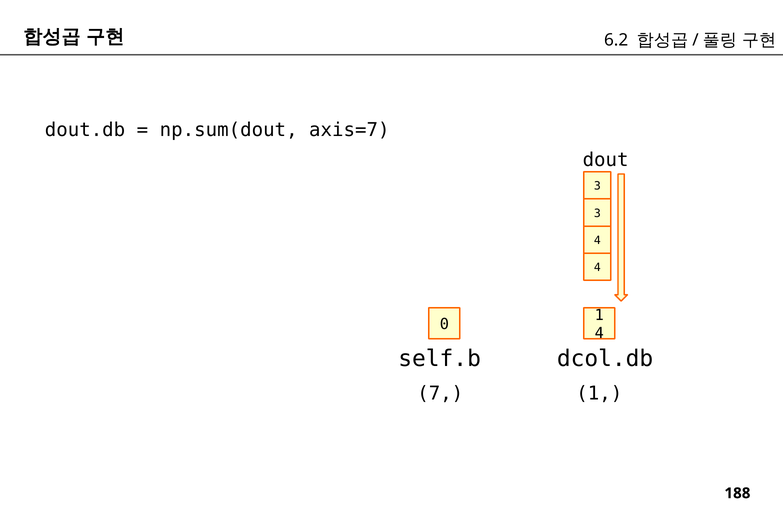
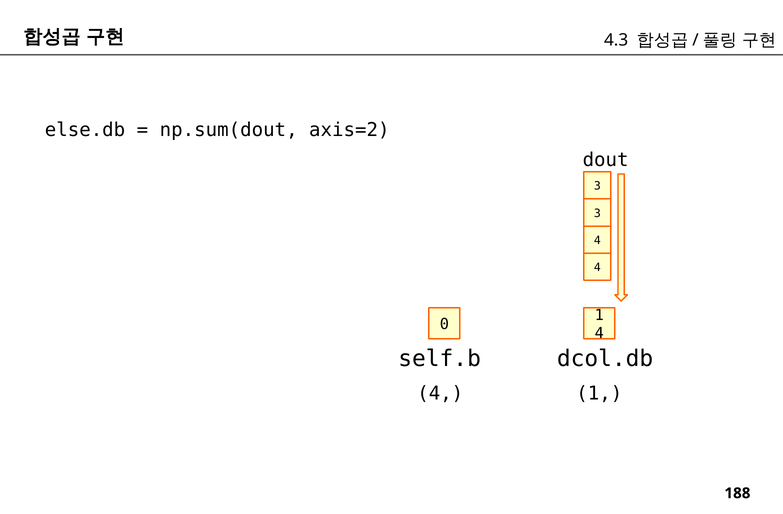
6.2: 6.2 -> 4.3
dout.db: dout.db -> else.db
axis=7: axis=7 -> axis=2
7 at (440, 394): 7 -> 4
